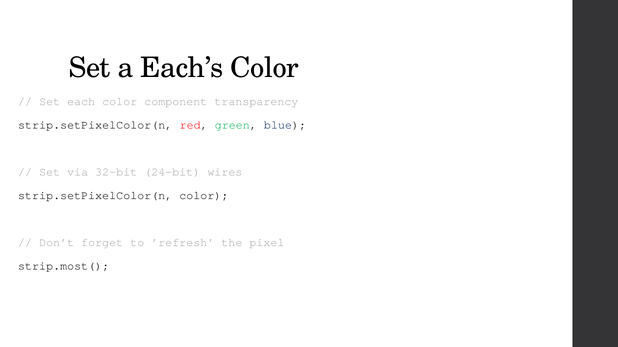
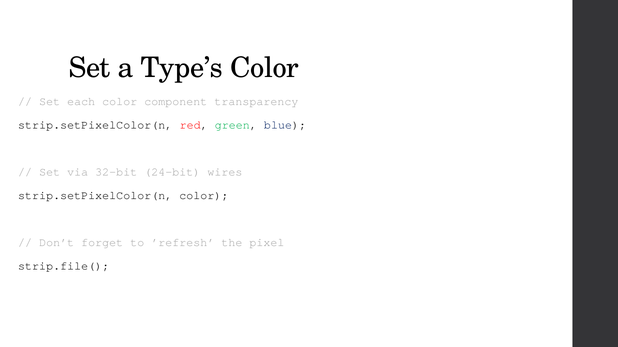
Each’s: Each’s -> Type’s
strip.most(: strip.most( -> strip.file(
